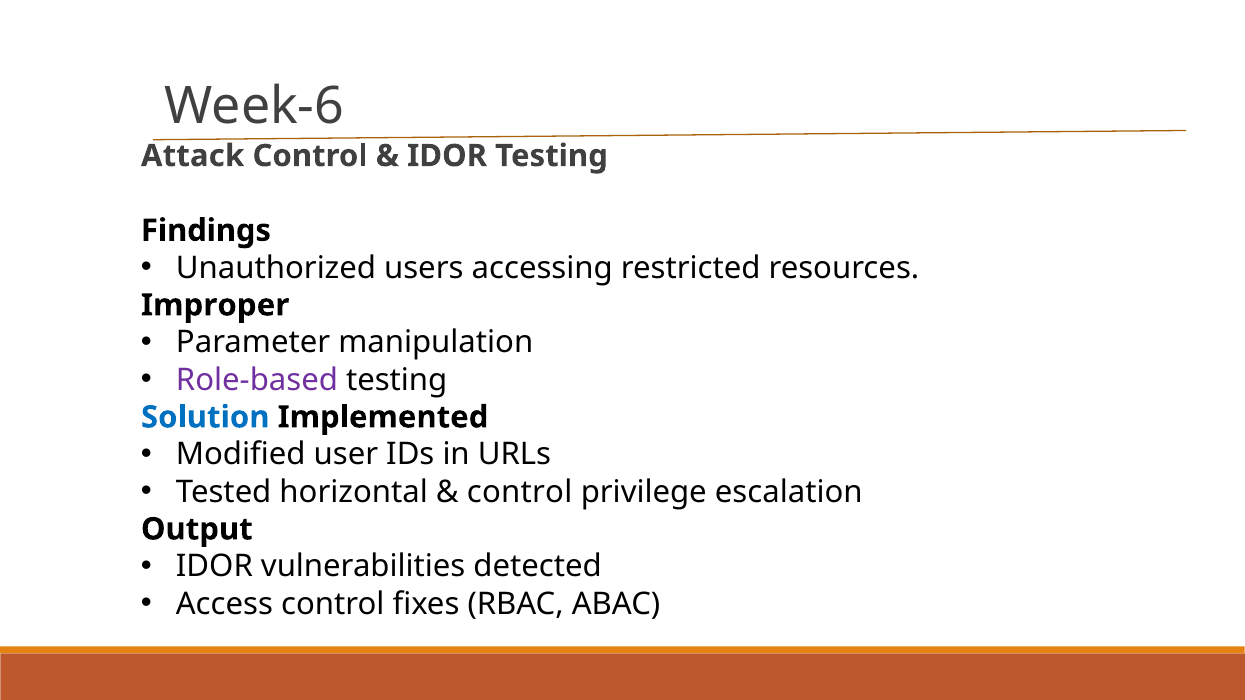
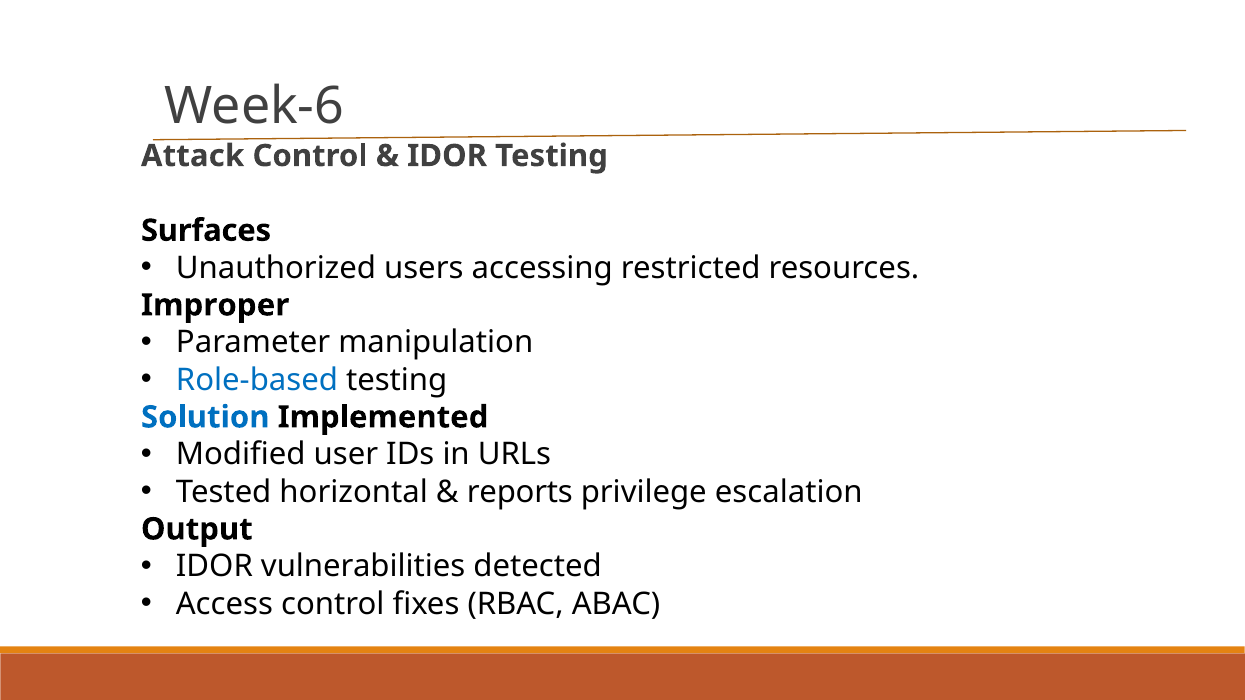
Findings: Findings -> Surfaces
Role-based colour: purple -> blue
control at (520, 492): control -> reports
